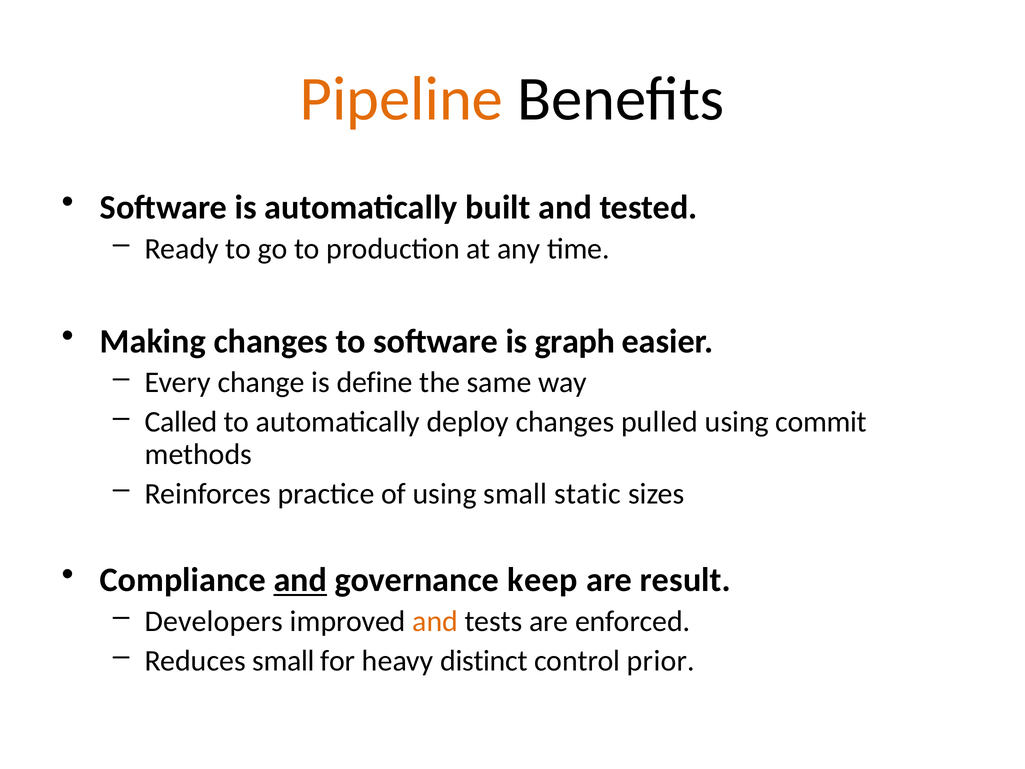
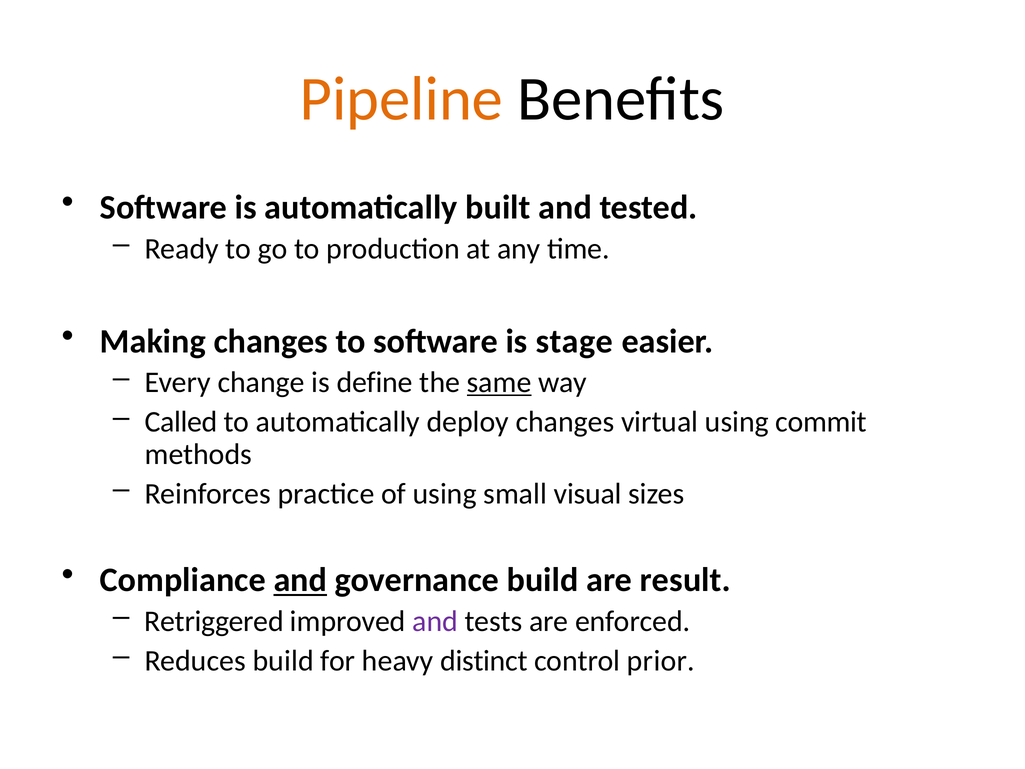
graph: graph -> stage
same underline: none -> present
pulled: pulled -> virtual
static: static -> visual
governance keep: keep -> build
Developers: Developers -> Retriggered
and at (435, 621) colour: orange -> purple
Reduces small: small -> build
